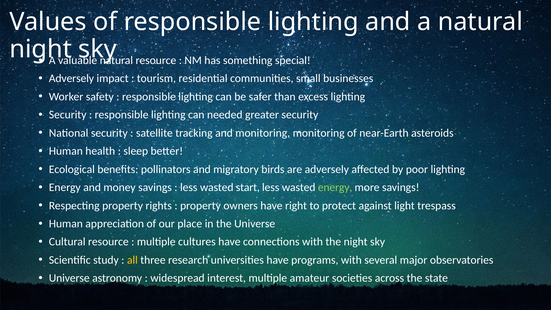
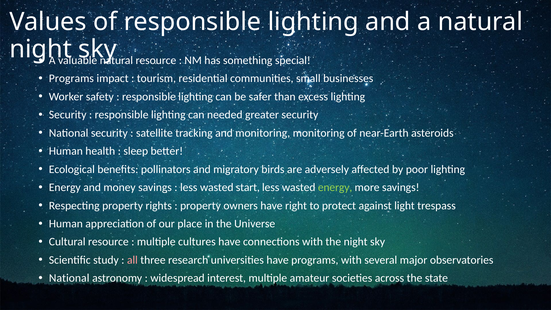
Adversely at (71, 79): Adversely -> Programs
all colour: yellow -> pink
Universe at (69, 278): Universe -> National
